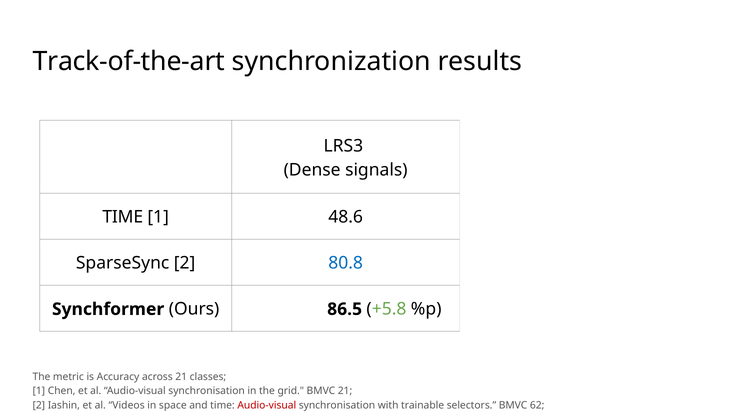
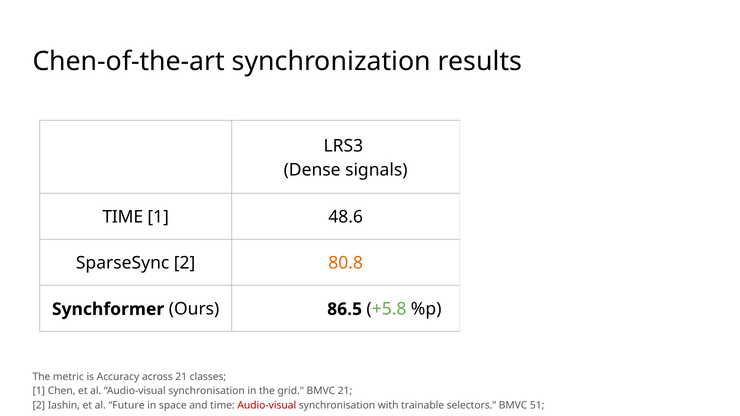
Track-of-the-art: Track-of-the-art -> Chen-of-the-art
80.8 colour: blue -> orange
Videos: Videos -> Future
62: 62 -> 51
